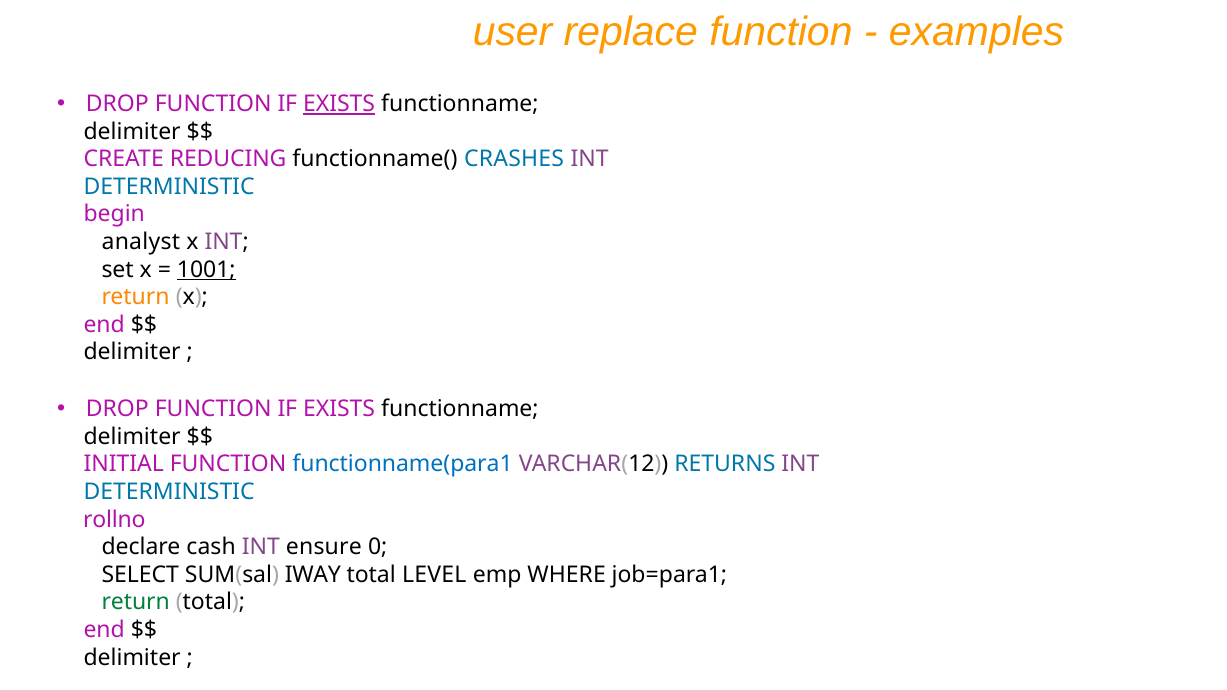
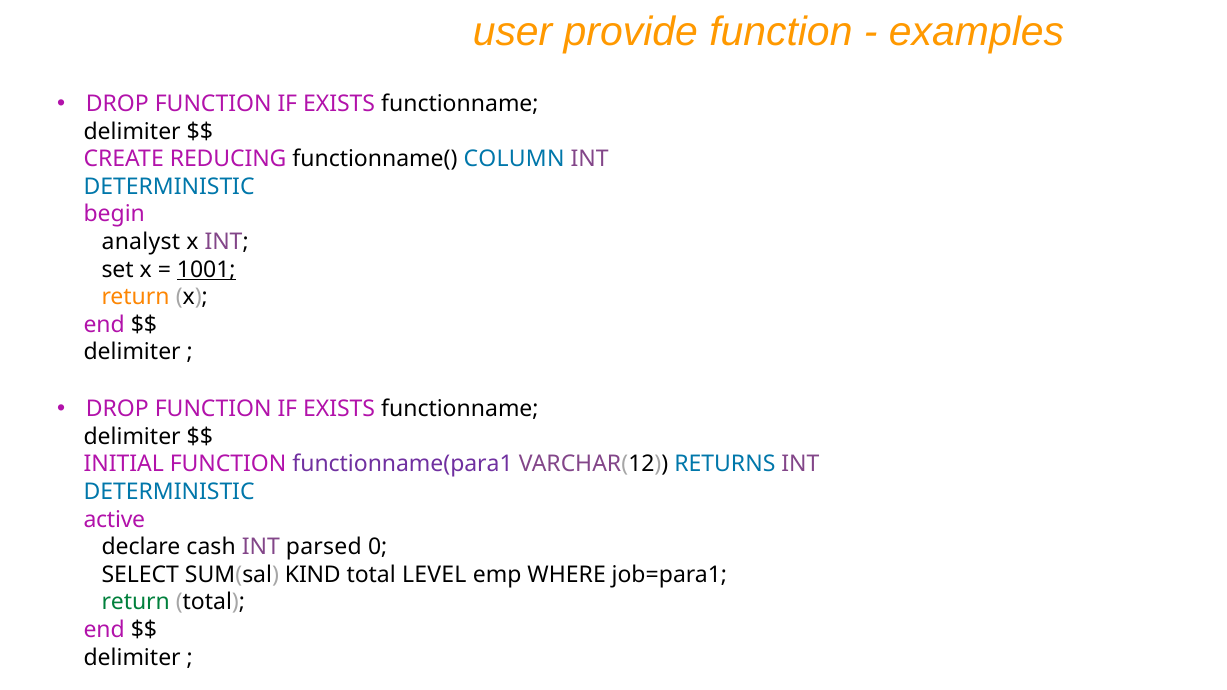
replace: replace -> provide
EXISTS at (339, 104) underline: present -> none
CRASHES: CRASHES -> COLUMN
functionname(para1 colour: blue -> purple
rollno: rollno -> active
ensure: ensure -> parsed
IWAY: IWAY -> KIND
